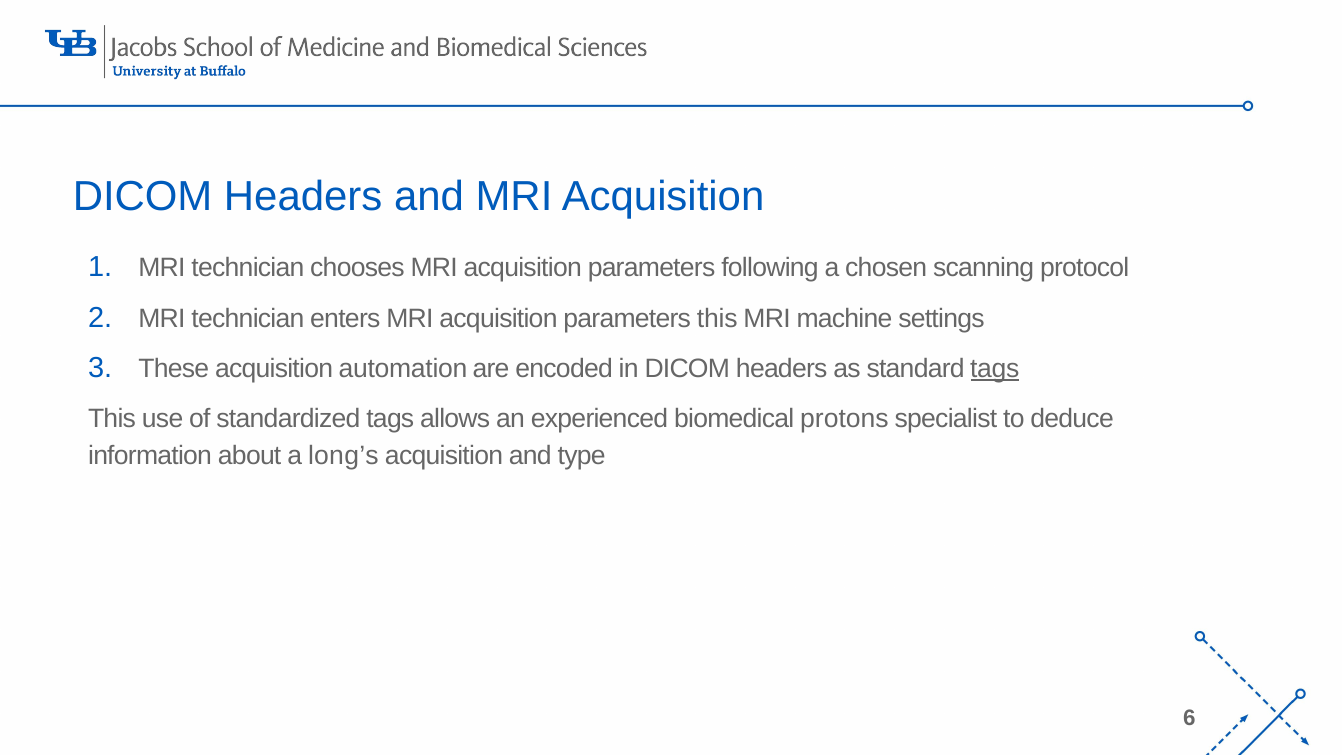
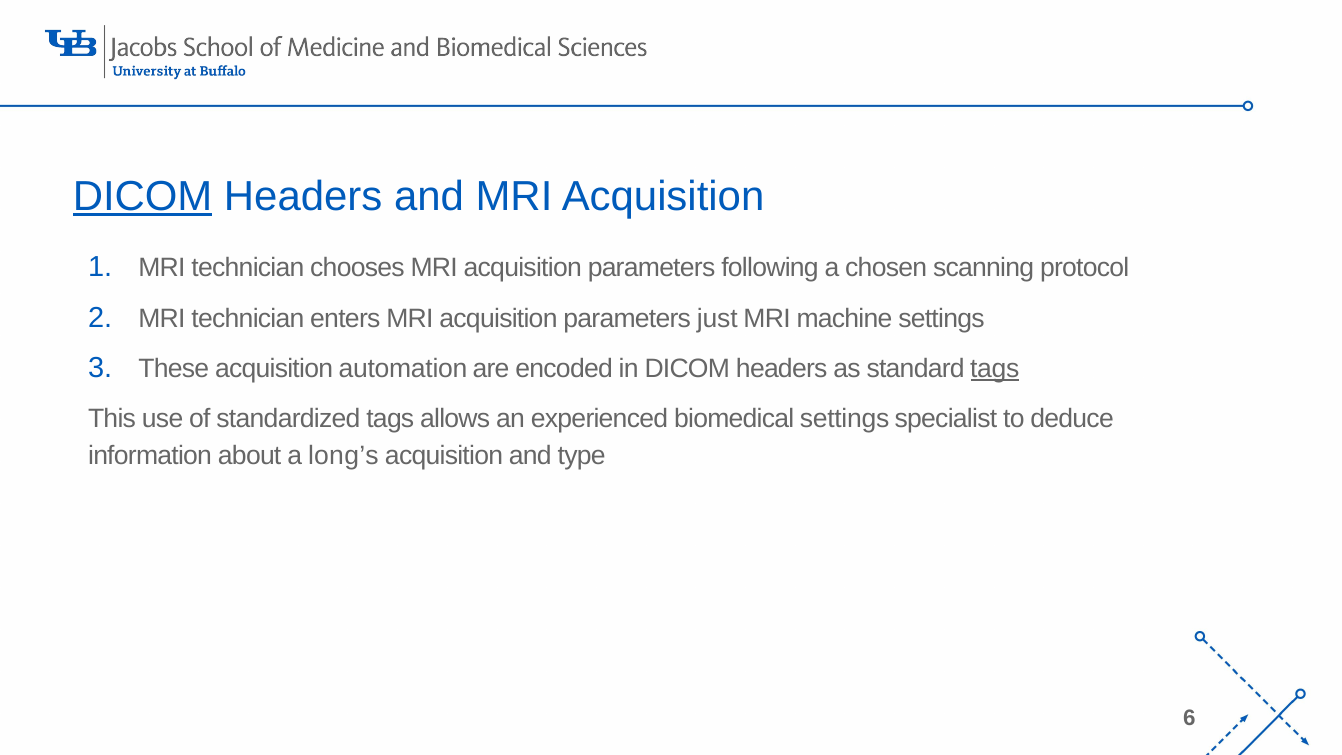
DICOM at (143, 196) underline: none -> present
parameters this: this -> just
biomedical protons: protons -> settings
